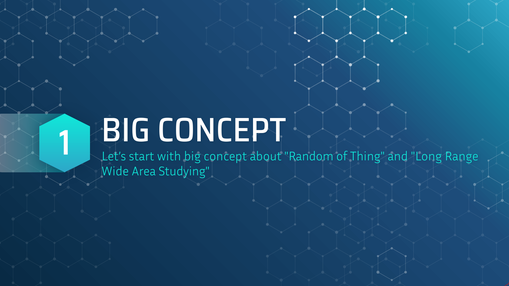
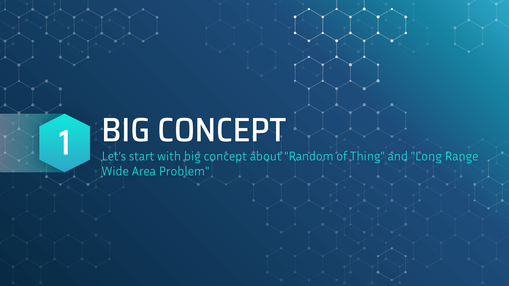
Studying: Studying -> Problem
